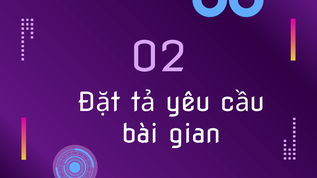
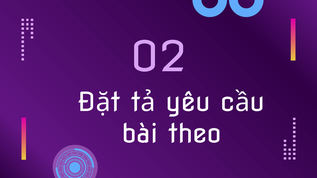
gian: gian -> theo
